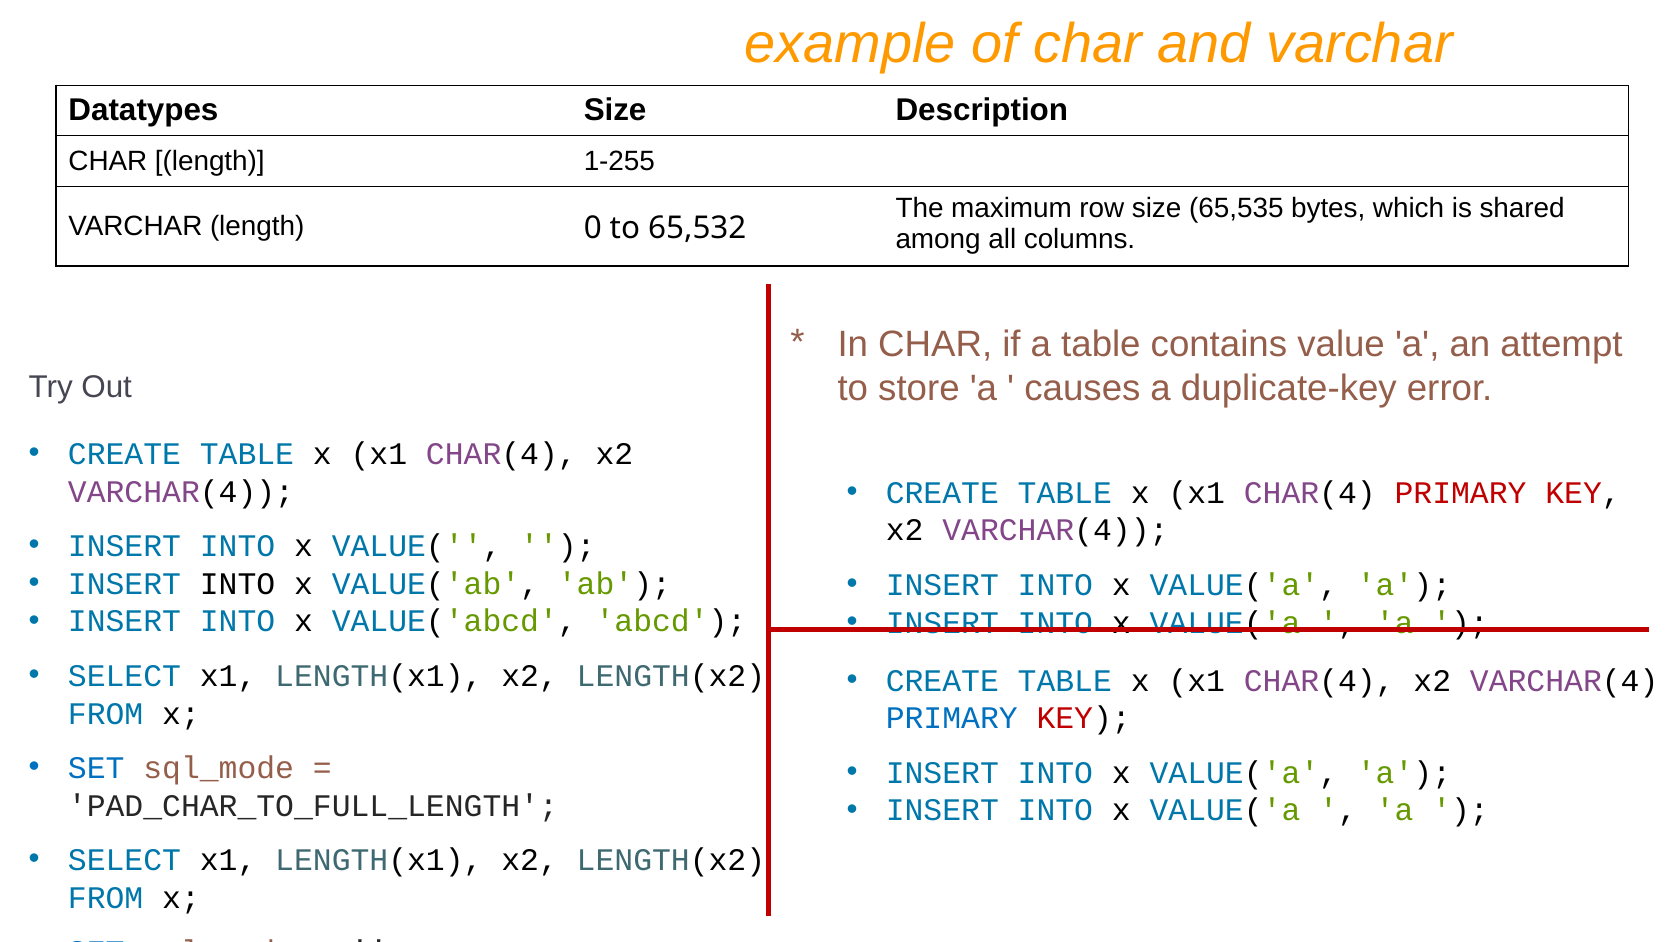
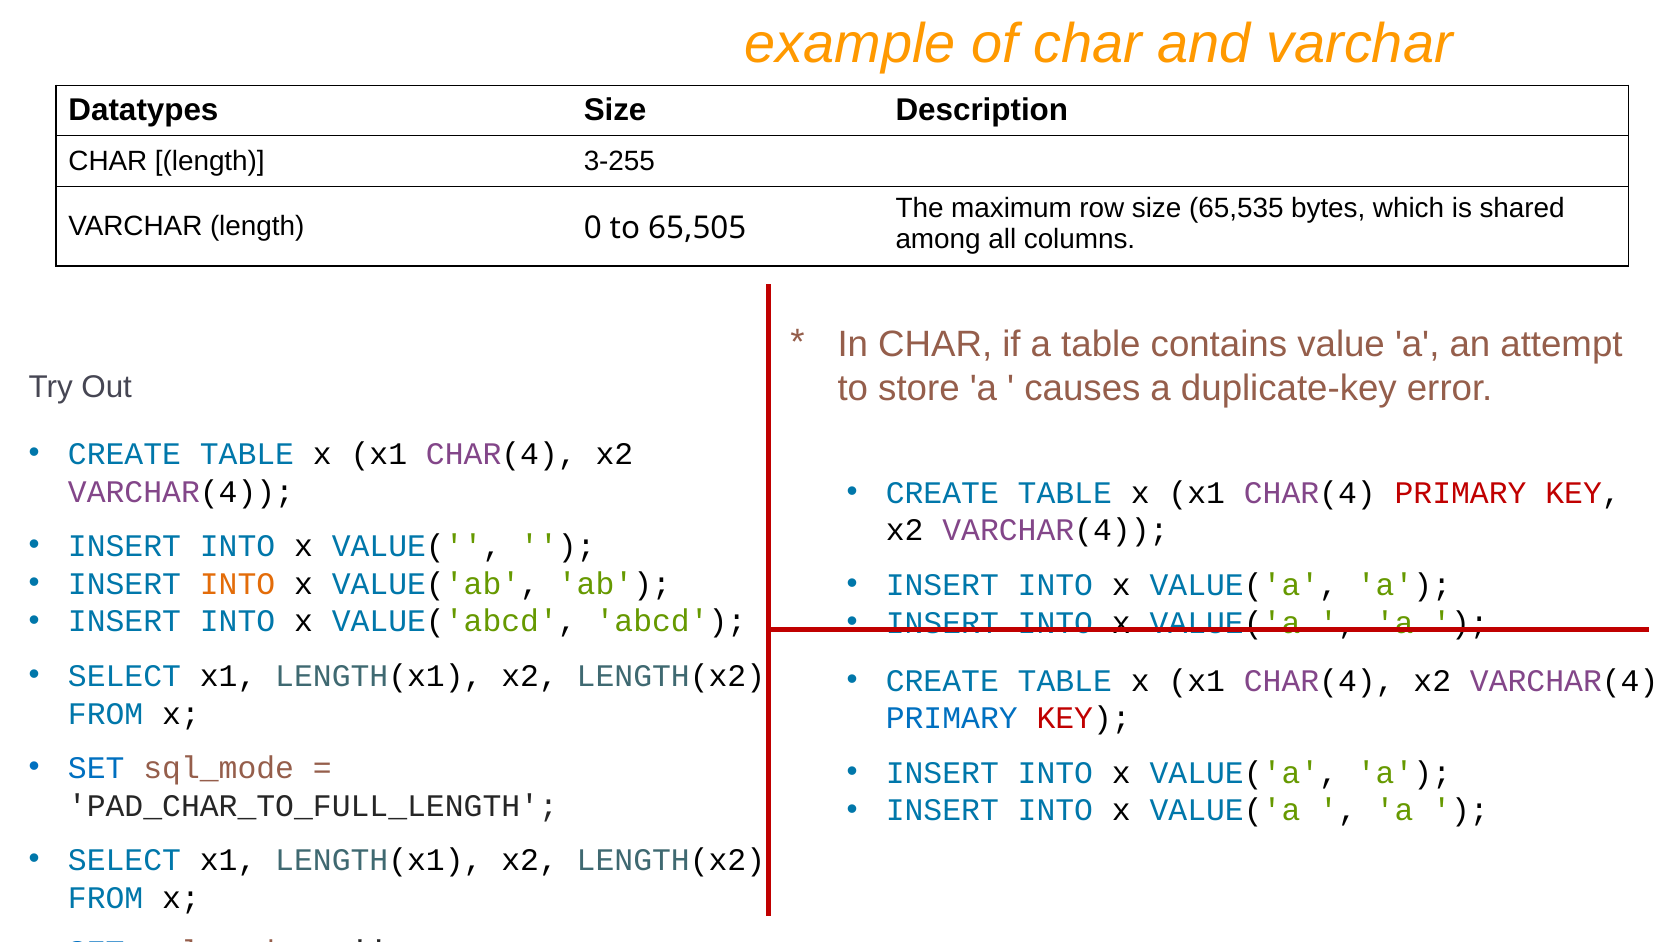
1-255: 1-255 -> 3-255
65,532: 65,532 -> 65,505
INTO at (238, 584) colour: black -> orange
